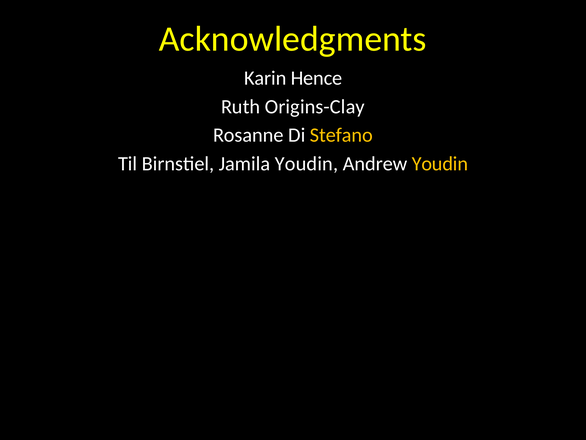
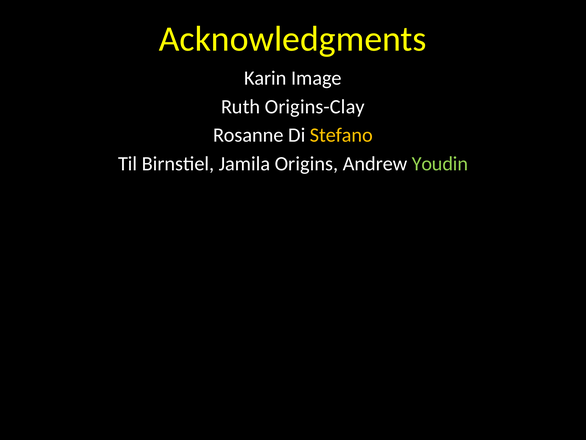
Hence: Hence -> Image
Jamila Youdin: Youdin -> Origins
Youdin at (440, 164) colour: yellow -> light green
